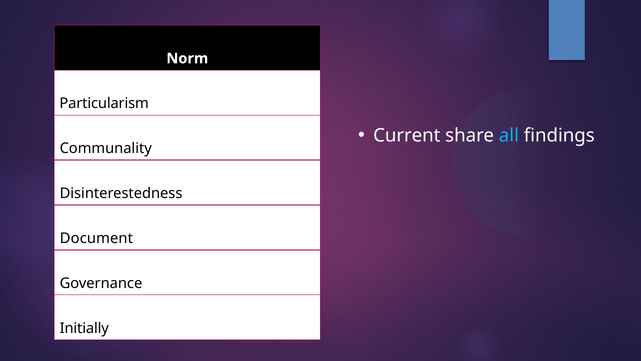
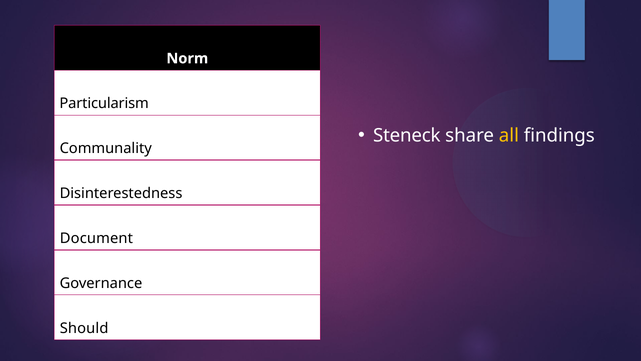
Current: Current -> Steneck
all colour: light blue -> yellow
Initially: Initially -> Should
